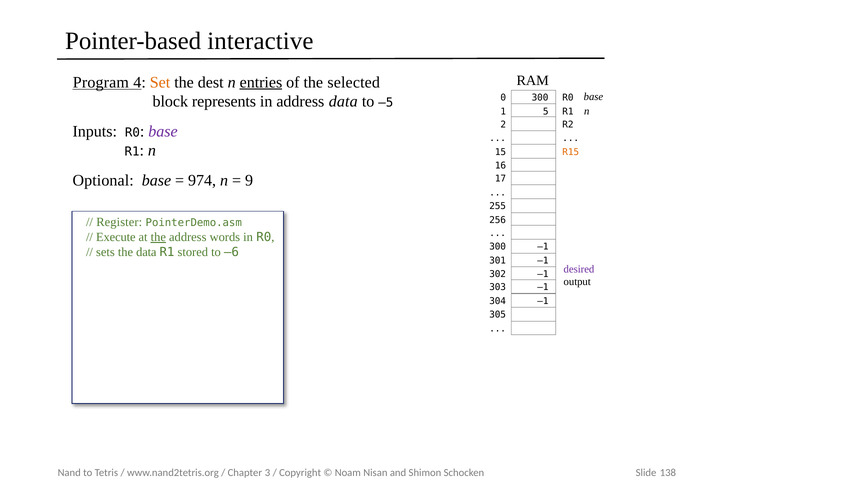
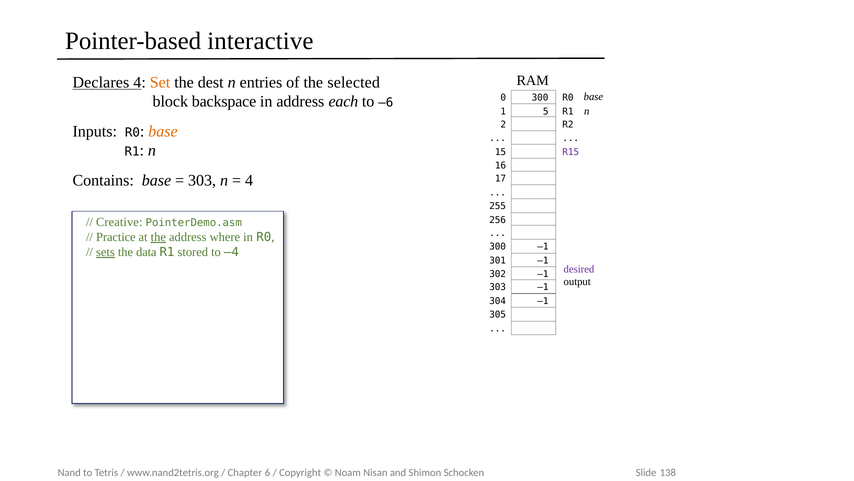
Program: Program -> Declares
entries underline: present -> none
represents: represents -> backspace
address data: data -> each
–5: –5 -> –6
base at (163, 131) colour: purple -> orange
R15 colour: orange -> purple
Optional: Optional -> Contains
974 at (202, 180): 974 -> 303
9 at (249, 180): 9 -> 4
Register: Register -> Creative
Execute: Execute -> Practice
words: words -> where
sets underline: none -> present
–6: –6 -> –4
3: 3 -> 6
